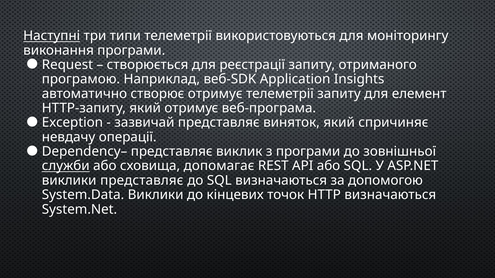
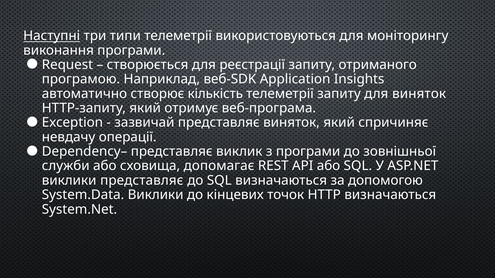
створює отримує: отримує -> кількість
для елемент: елемент -> виняток
служби underline: present -> none
